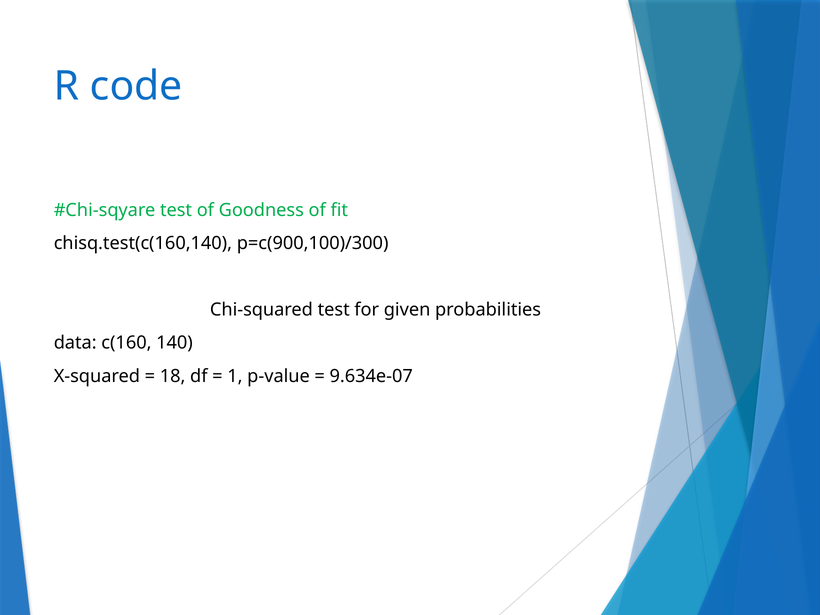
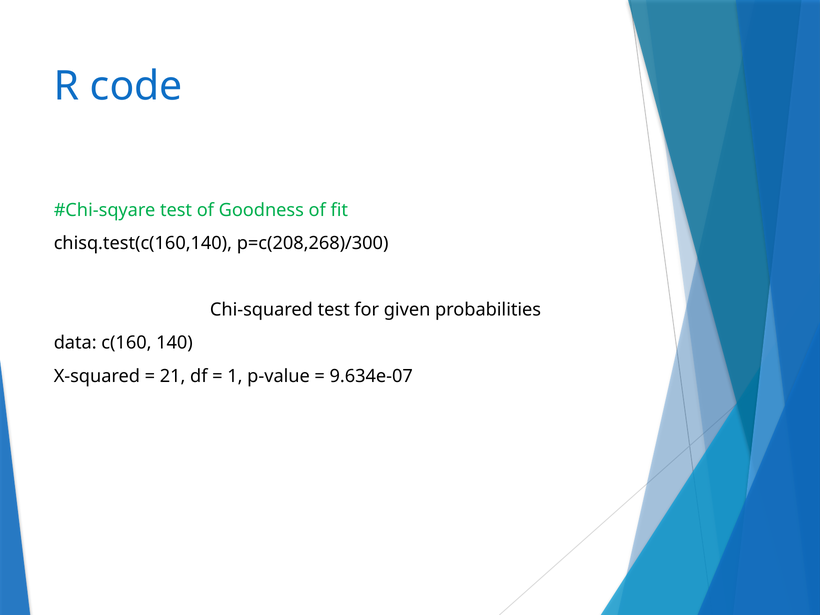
p=c(900,100)/300: p=c(900,100)/300 -> p=c(208,268)/300
18: 18 -> 21
